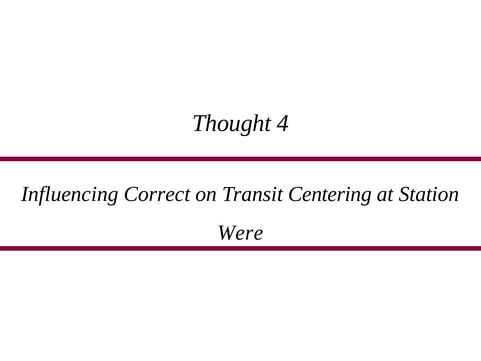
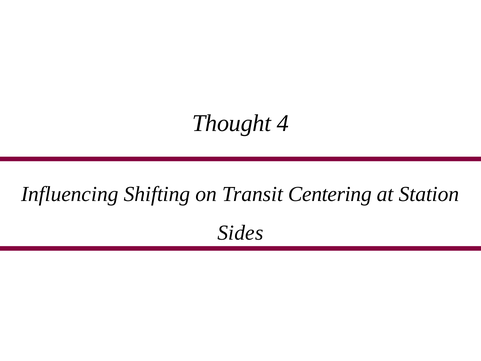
Correct: Correct -> Shifting
Were: Were -> Sides
